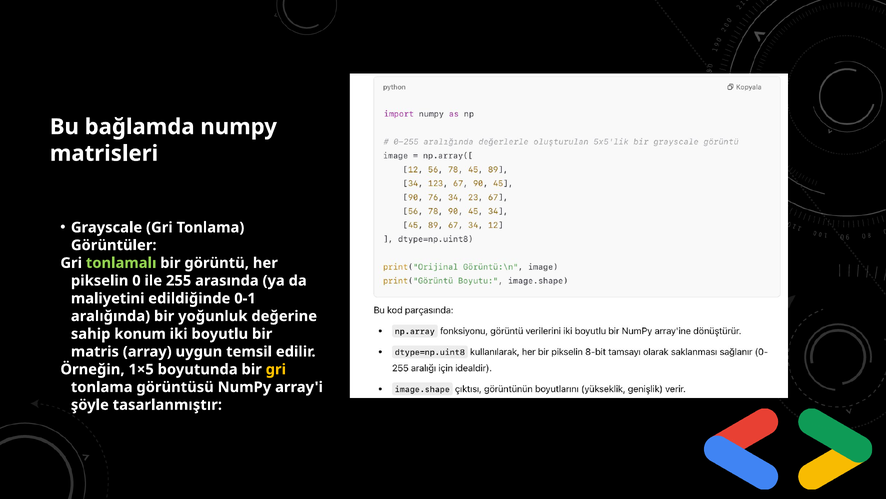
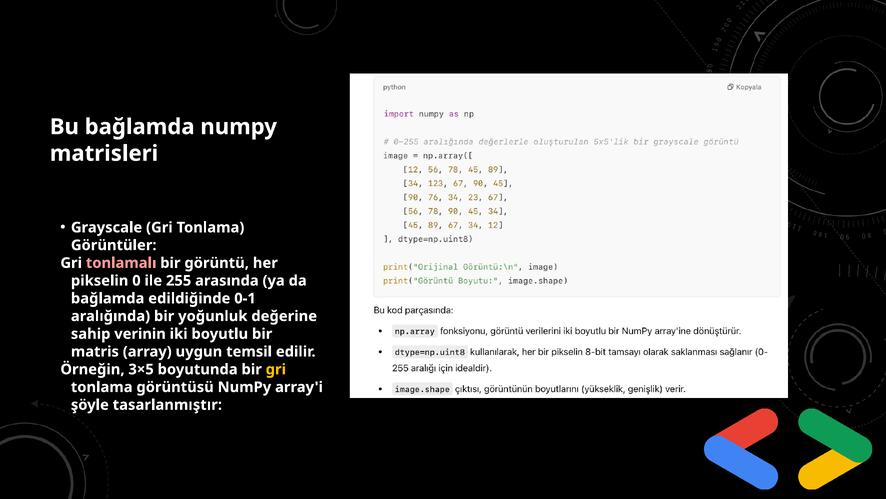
tonlamalı colour: light green -> pink
maliyetini at (108, 298): maliyetini -> bağlamda
konum: konum -> verinin
1×5: 1×5 -> 3×5
